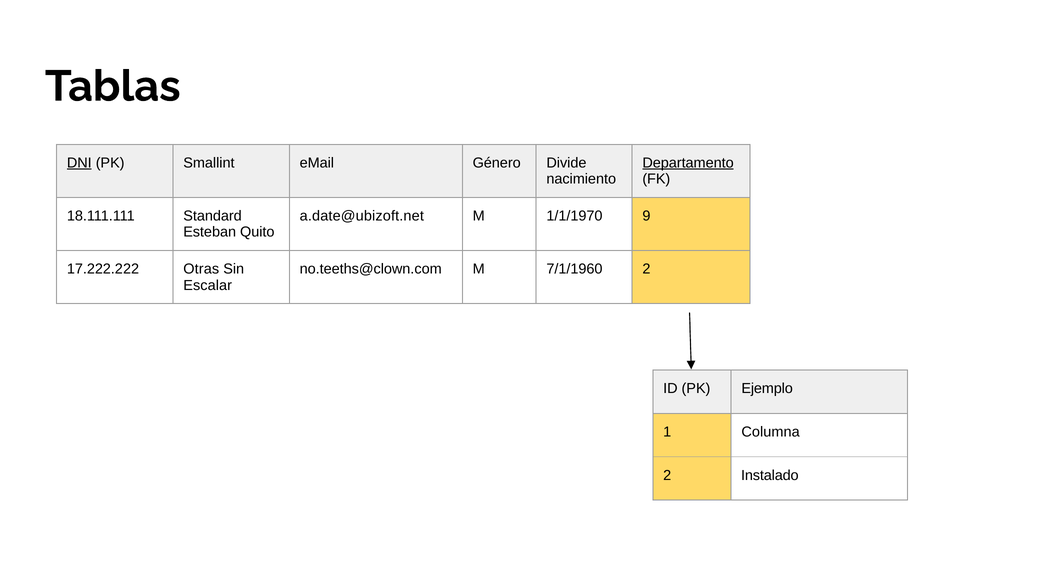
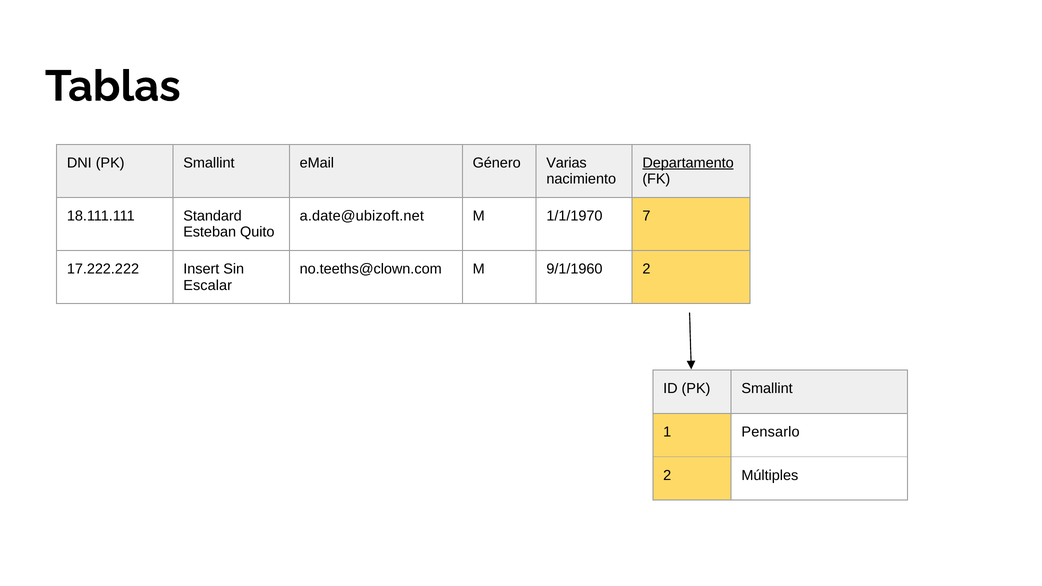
DNI underline: present -> none
Divide: Divide -> Varias
9: 9 -> 7
Otras: Otras -> Insert
7/1/1960: 7/1/1960 -> 9/1/1960
ID PK Ejemplo: Ejemplo -> Smallint
Columna: Columna -> Pensarlo
Instalado: Instalado -> Múltiples
